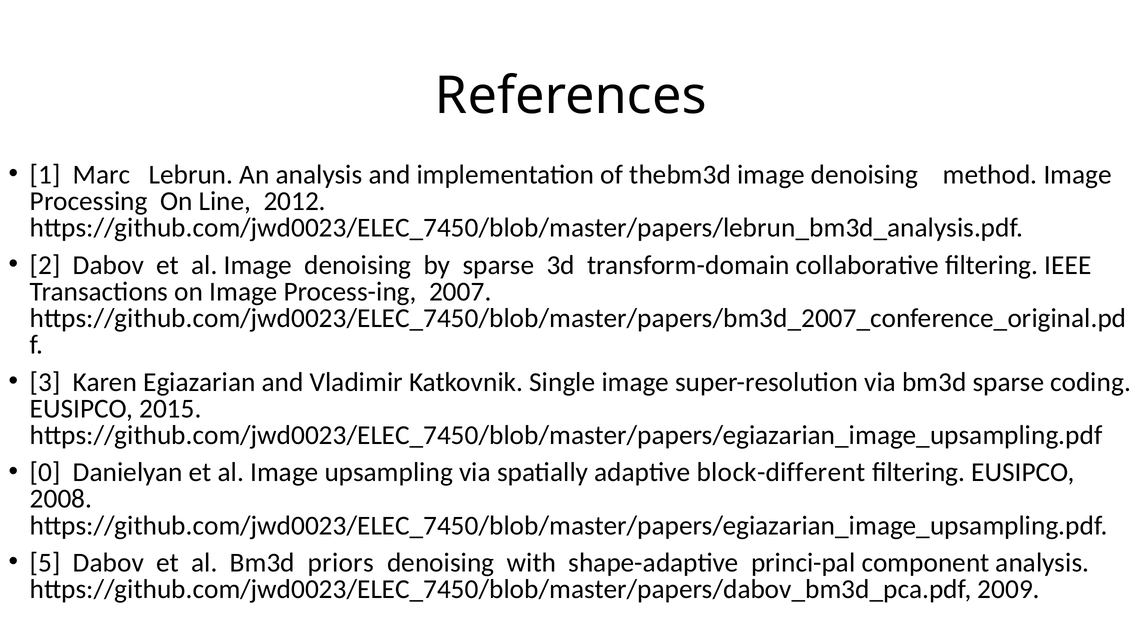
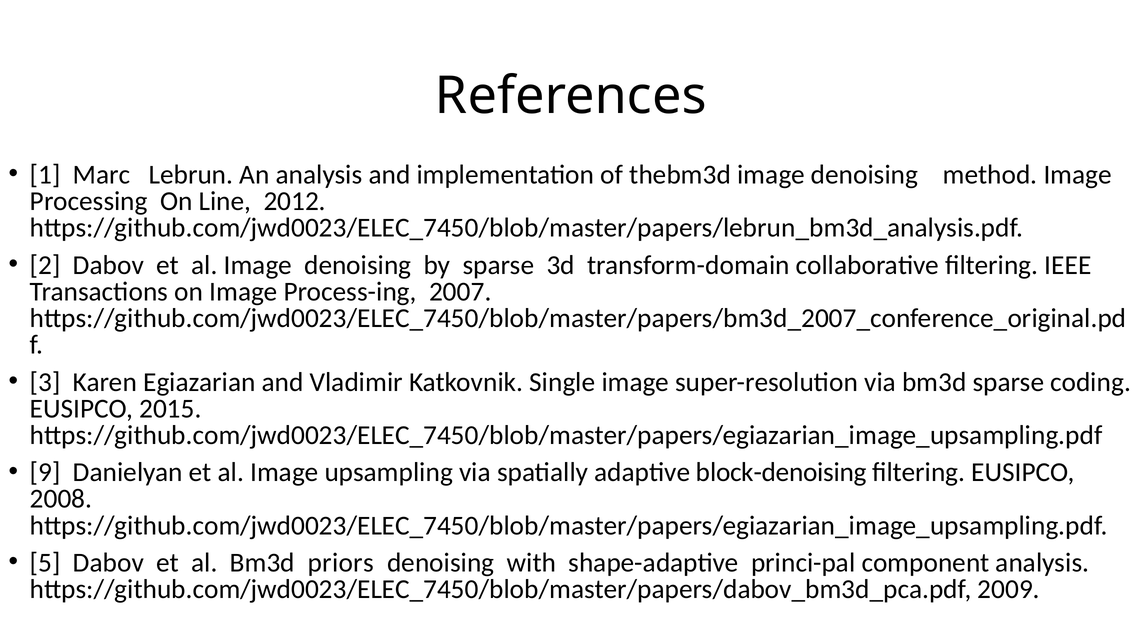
0: 0 -> 9
block-different: block-different -> block-denoising
